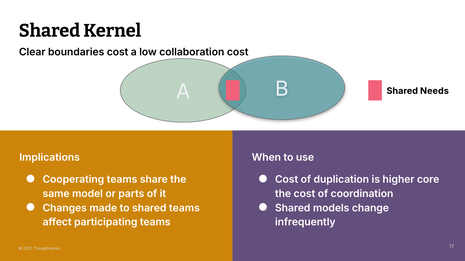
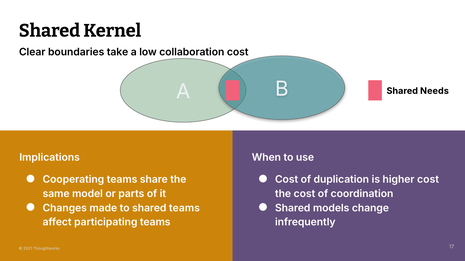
boundaries cost: cost -> take
higher core: core -> cost
